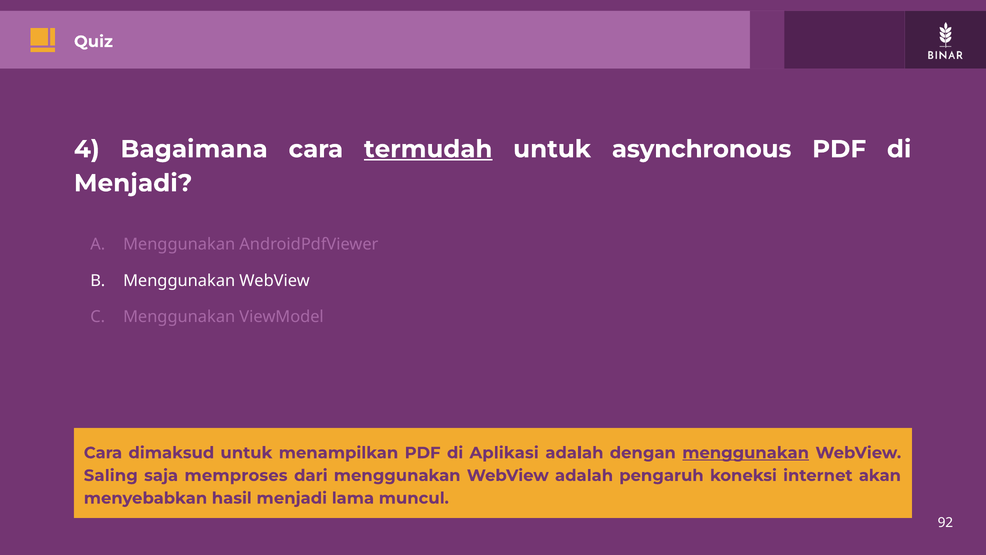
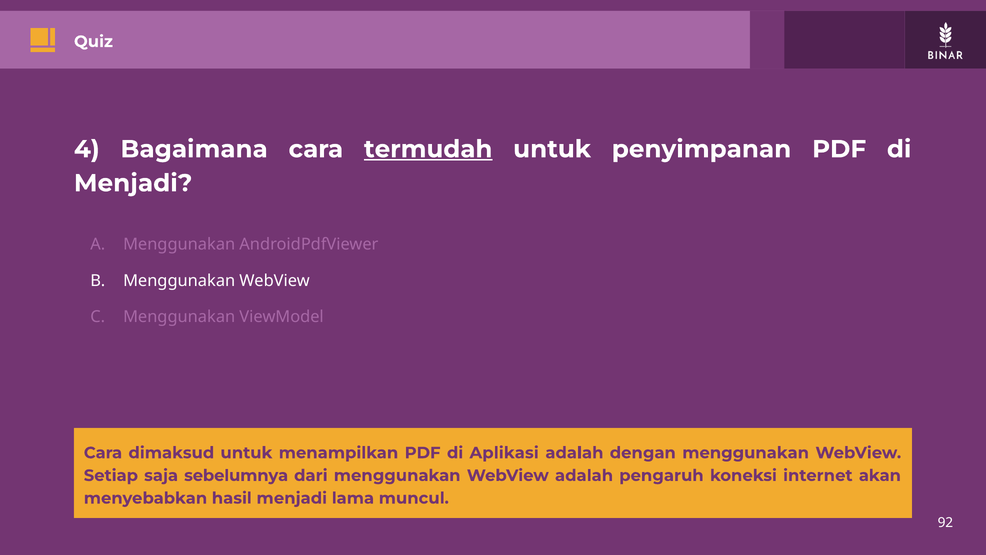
asynchronous: asynchronous -> penyimpanan
menggunakan at (746, 453) underline: present -> none
Saling: Saling -> Setiap
memproses: memproses -> sebelumnya
